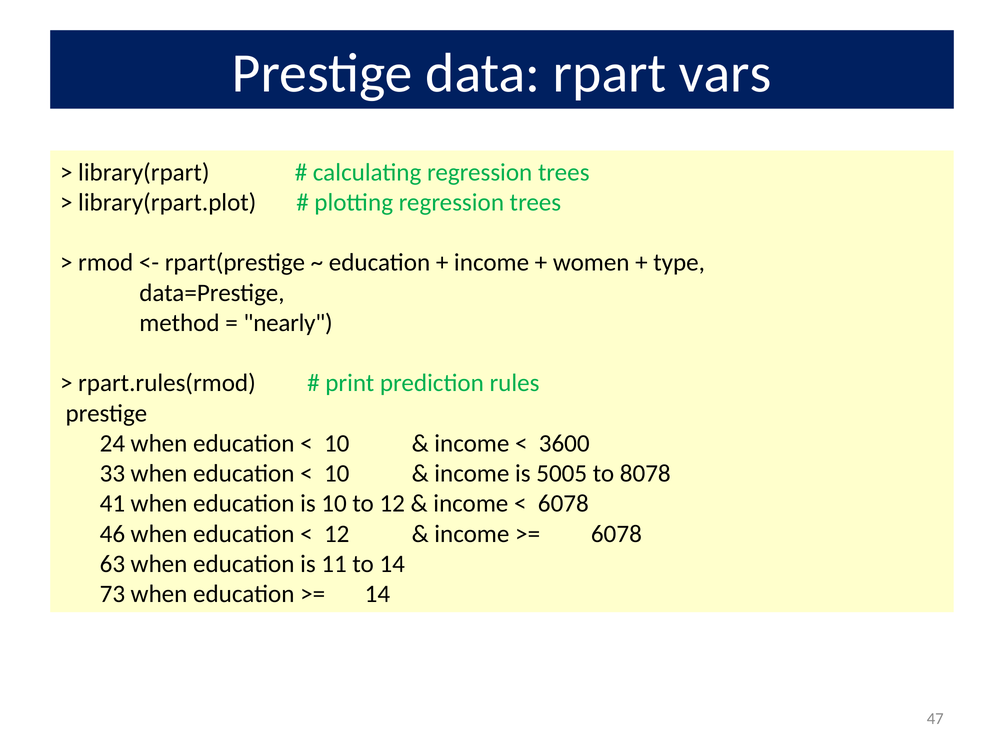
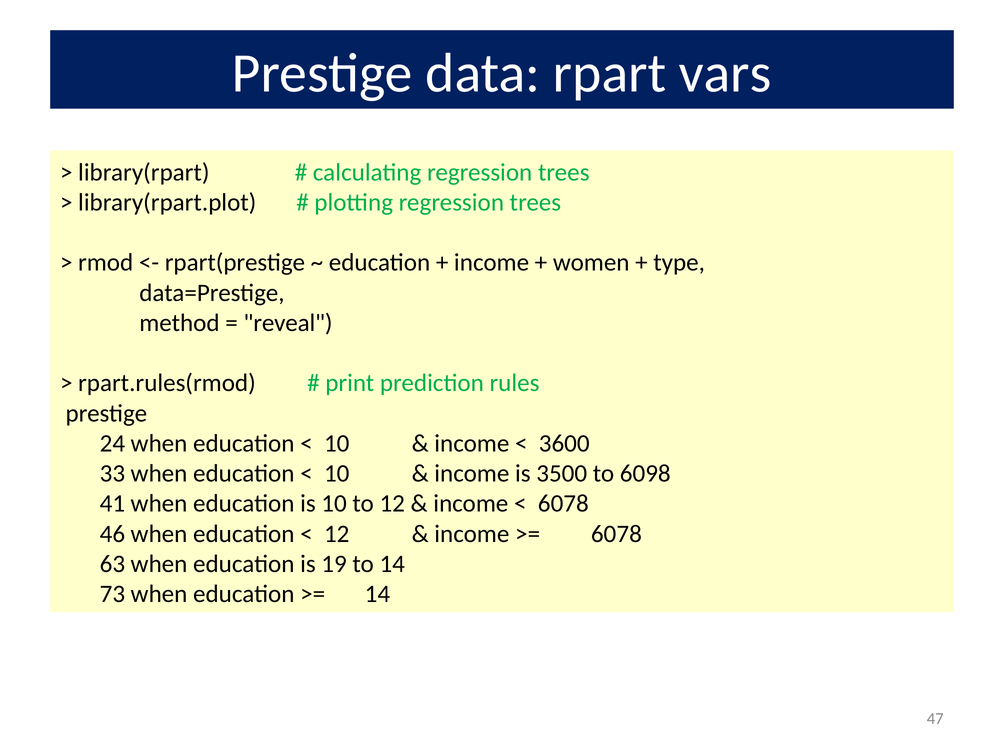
nearly: nearly -> reveal
5005: 5005 -> 3500
8078: 8078 -> 6098
11: 11 -> 19
